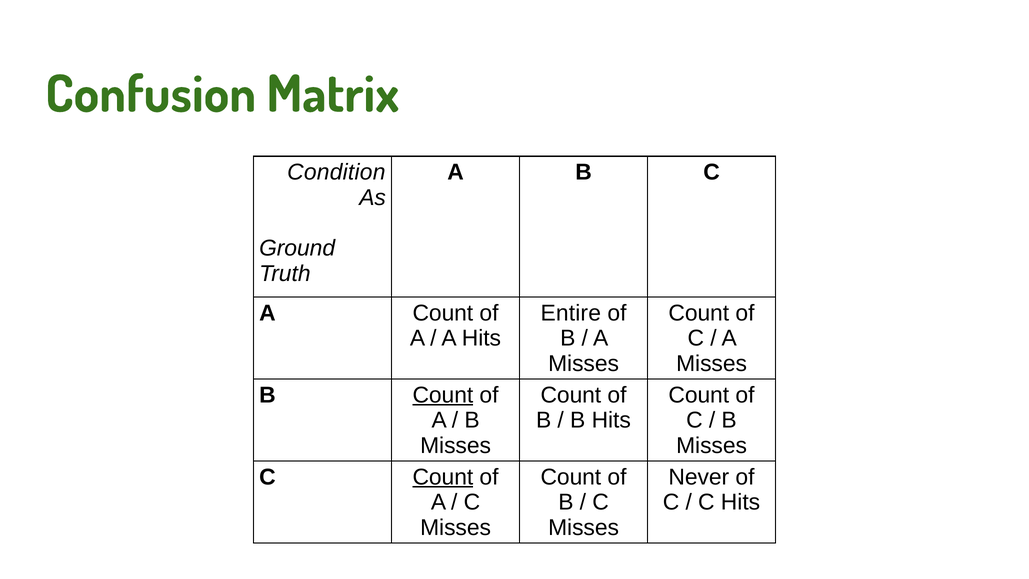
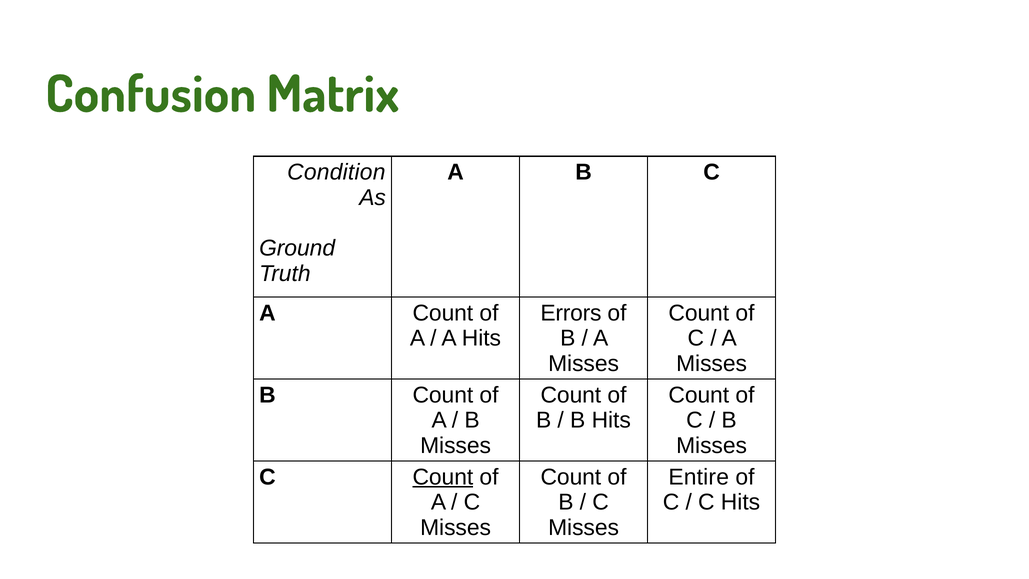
Entire: Entire -> Errors
Count at (443, 395) underline: present -> none
Never: Never -> Entire
